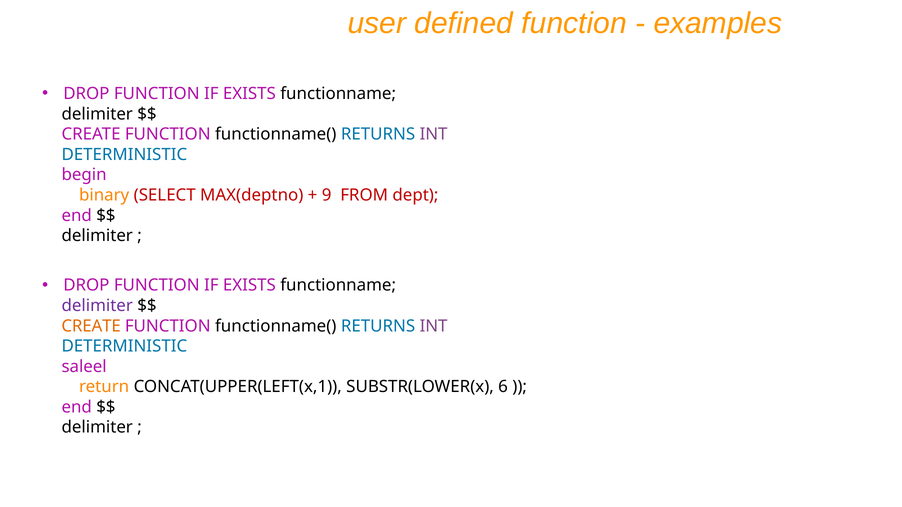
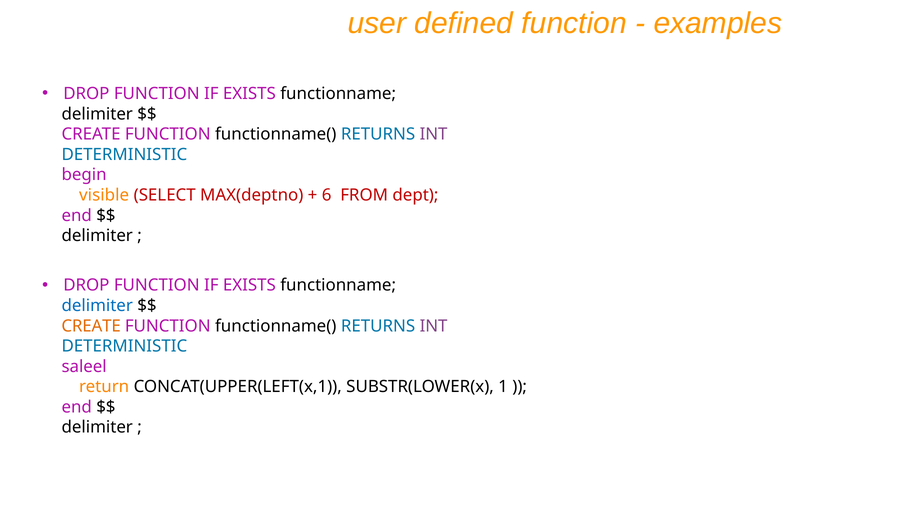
binary: binary -> visible
9: 9 -> 6
delimiter at (97, 306) colour: purple -> blue
6: 6 -> 1
